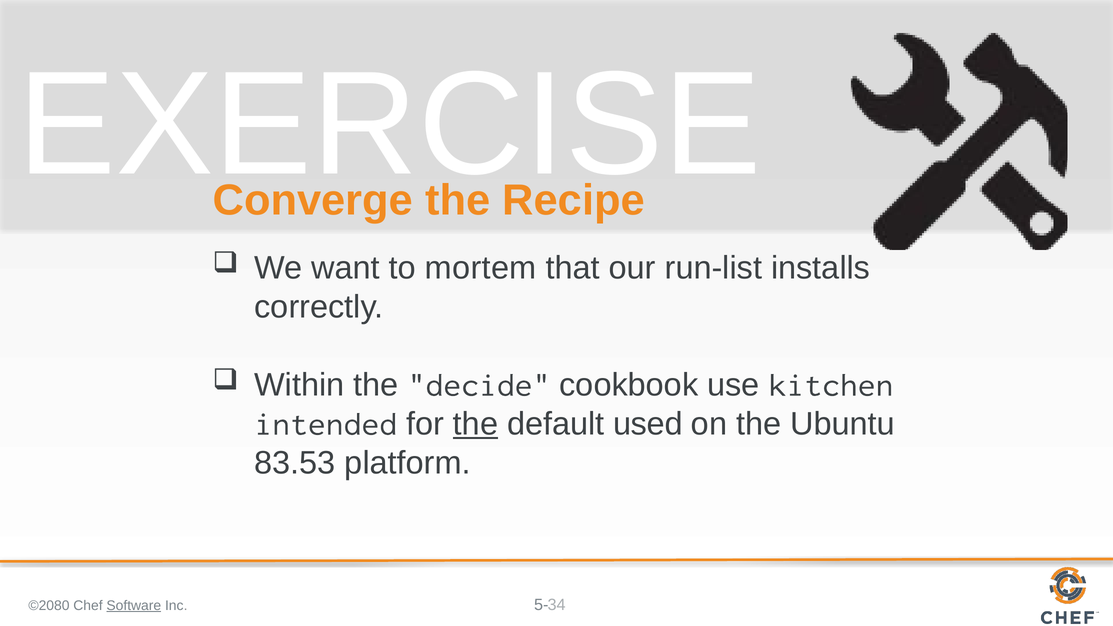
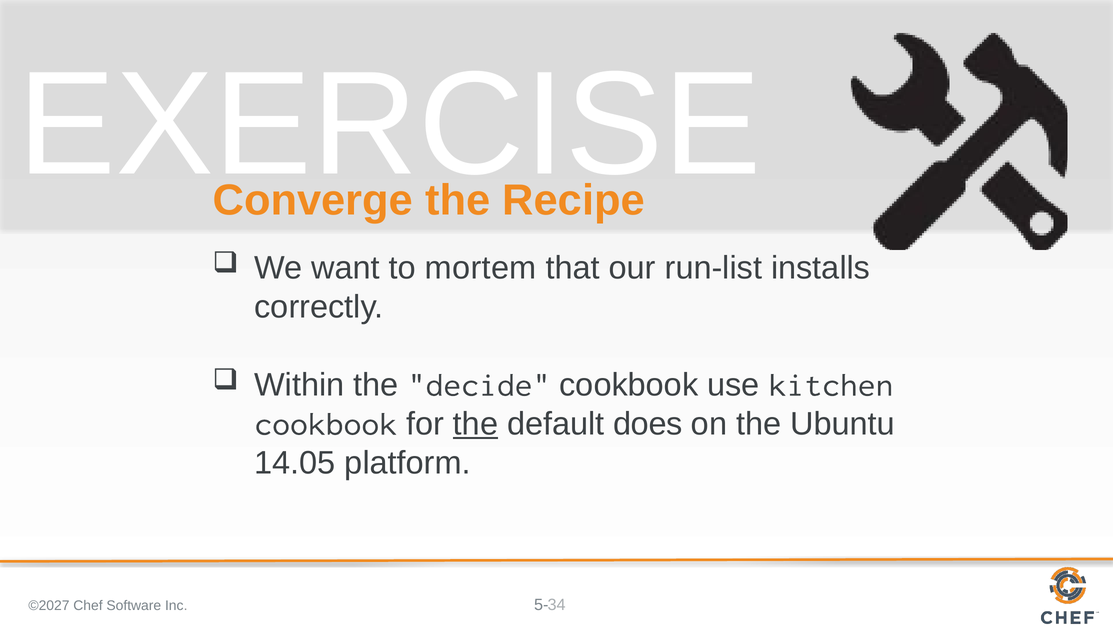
intended at (326, 424): intended -> cookbook
used: used -> does
83.53: 83.53 -> 14.05
©2080: ©2080 -> ©2027
Software underline: present -> none
